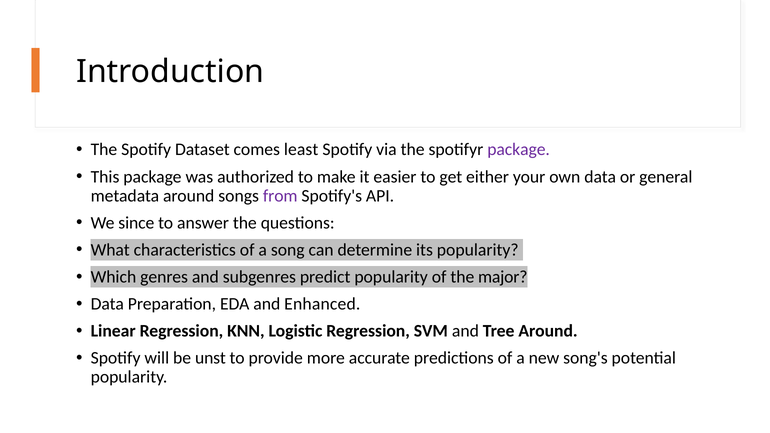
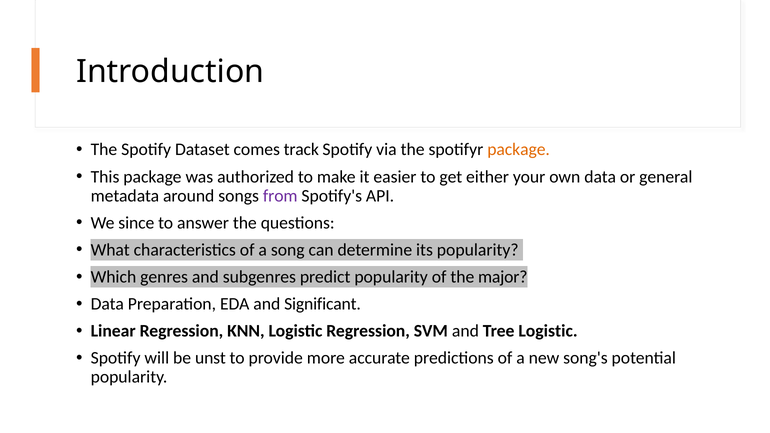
least: least -> track
package at (519, 150) colour: purple -> orange
Enhanced: Enhanced -> Significant
Tree Around: Around -> Logistic
